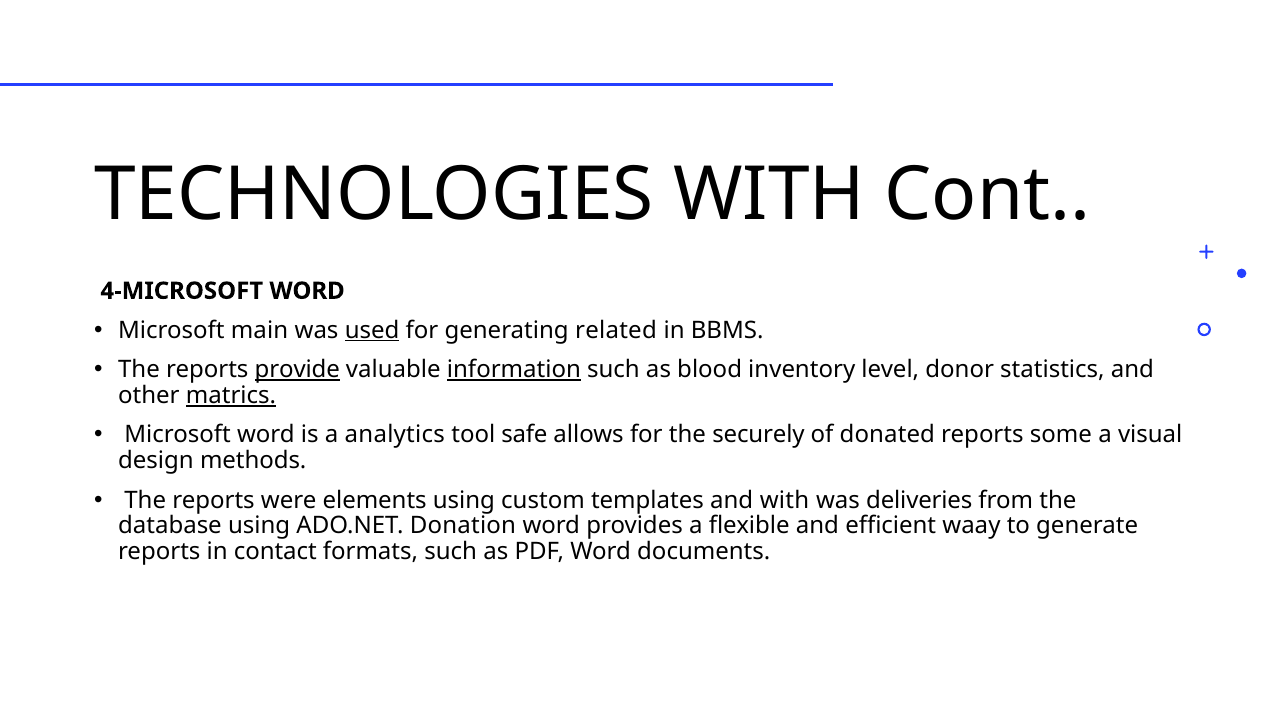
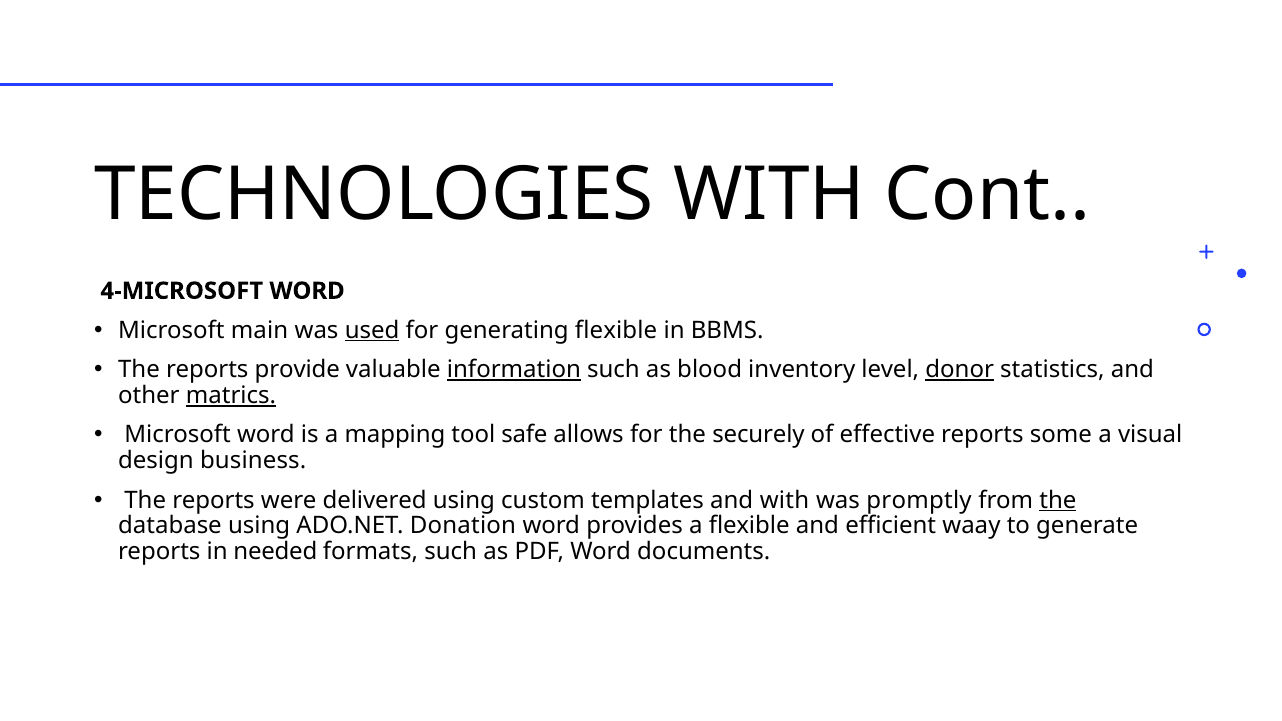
generating related: related -> flexible
provide underline: present -> none
donor underline: none -> present
analytics: analytics -> mapping
donated: donated -> effective
methods: methods -> business
elements: elements -> delivered
deliveries: deliveries -> promptly
the at (1058, 500) underline: none -> present
contact: contact -> needed
